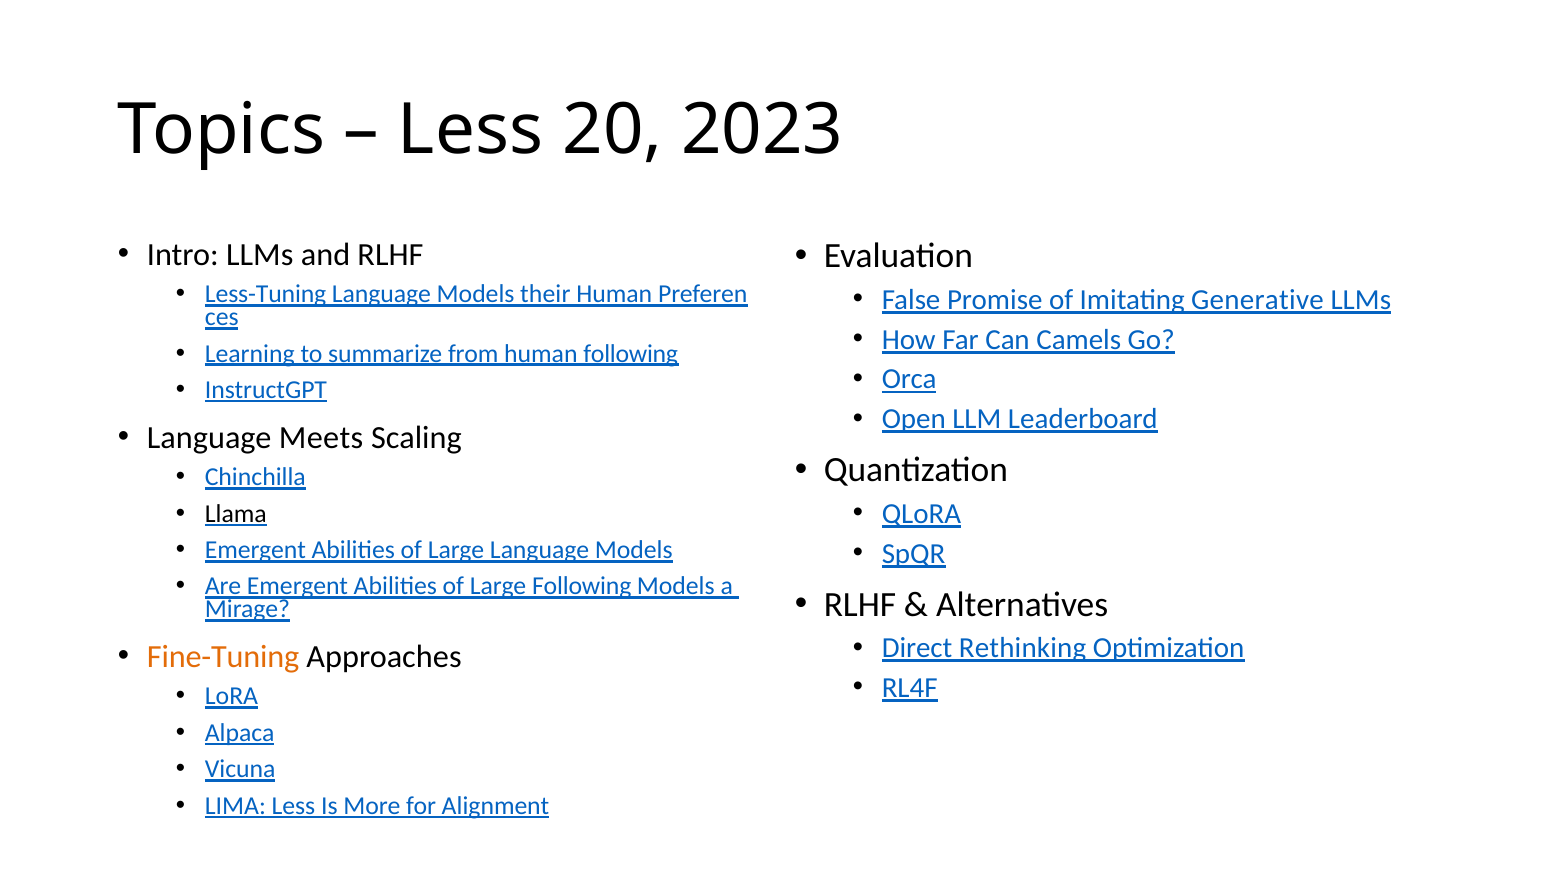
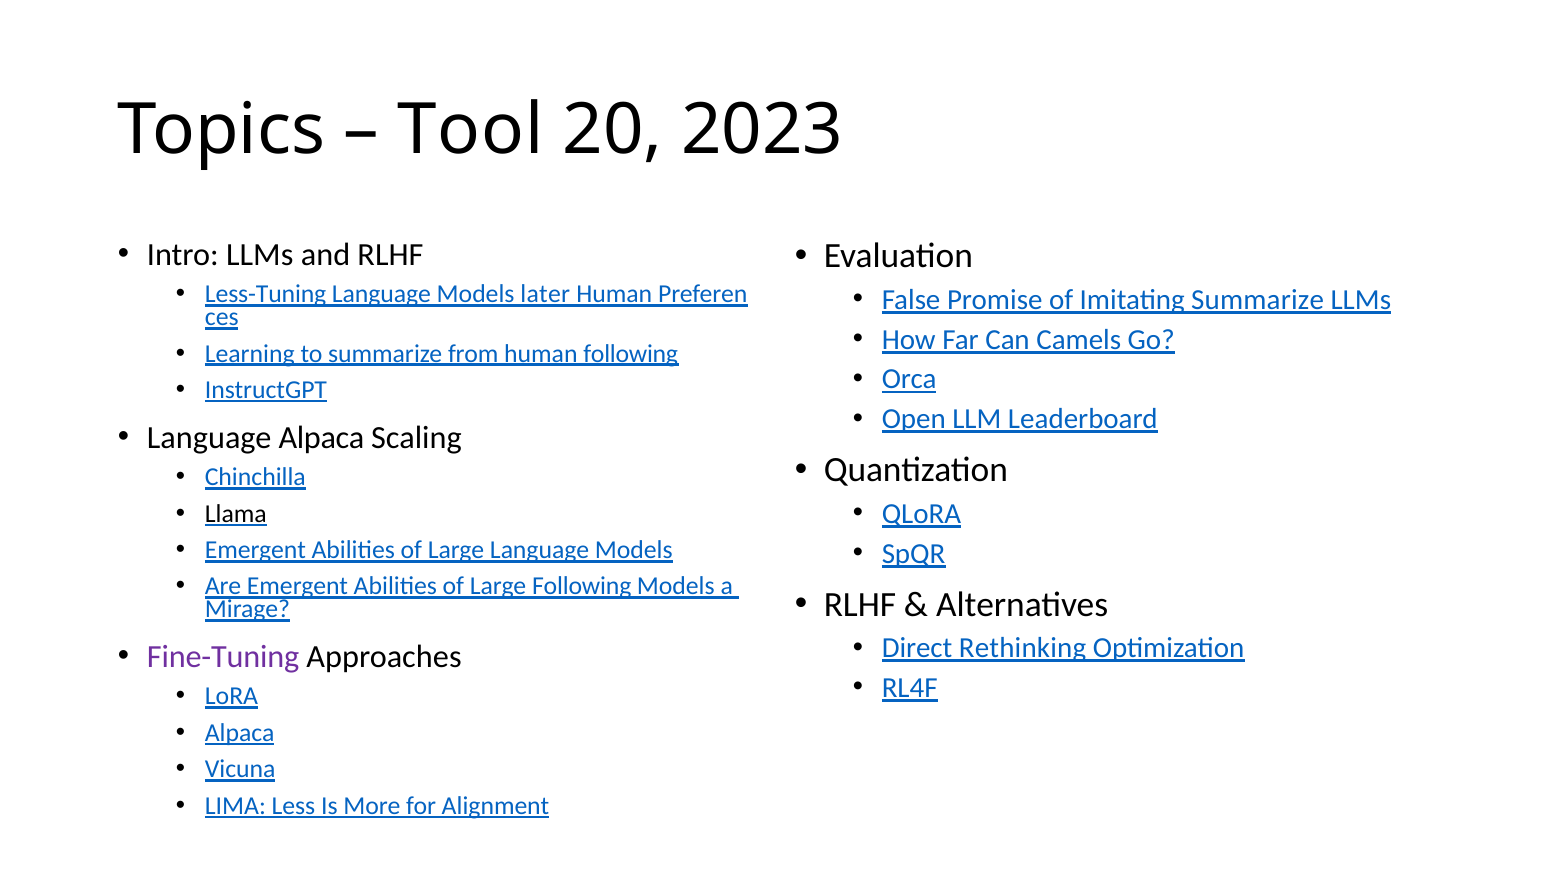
Less at (471, 130): Less -> Tool
their: their -> later
Imitating Generative: Generative -> Summarize
Language Meets: Meets -> Alpaca
Fine-Tuning colour: orange -> purple
